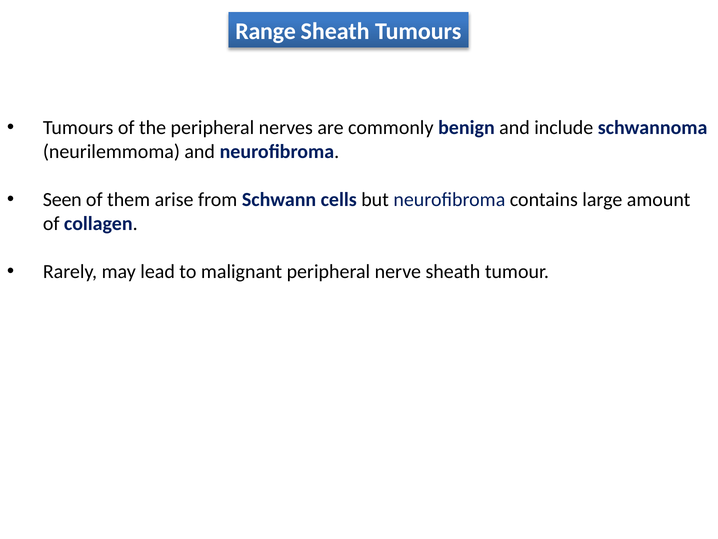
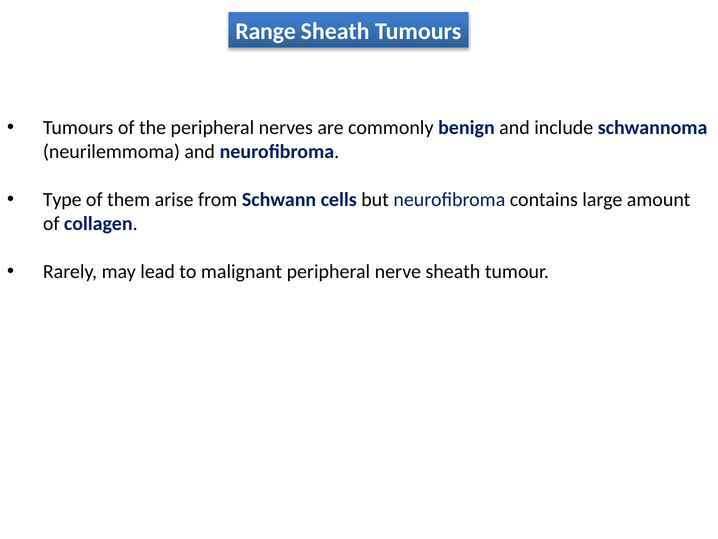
Seen: Seen -> Type
